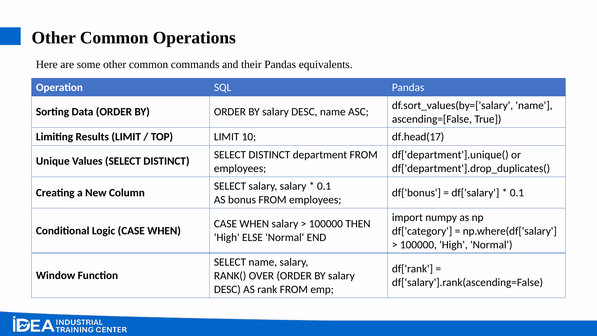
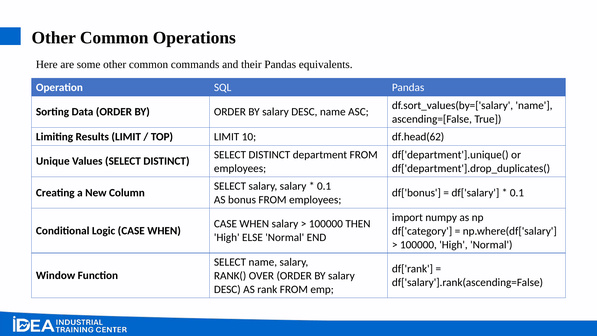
df.head(17: df.head(17 -> df.head(62
